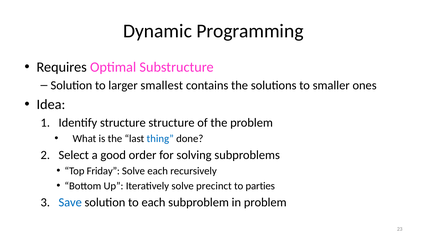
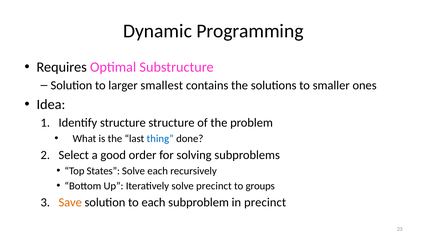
Friday: Friday -> States
parties: parties -> groups
Save colour: blue -> orange
in problem: problem -> precinct
